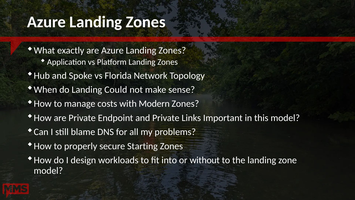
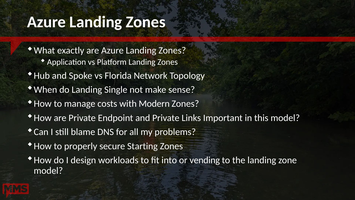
Could: Could -> Single
without: without -> vending
